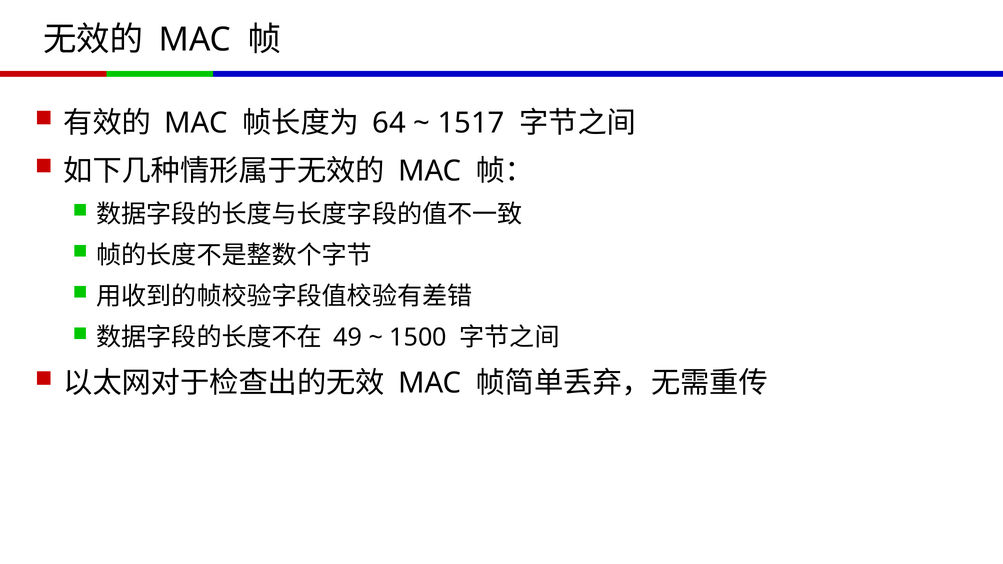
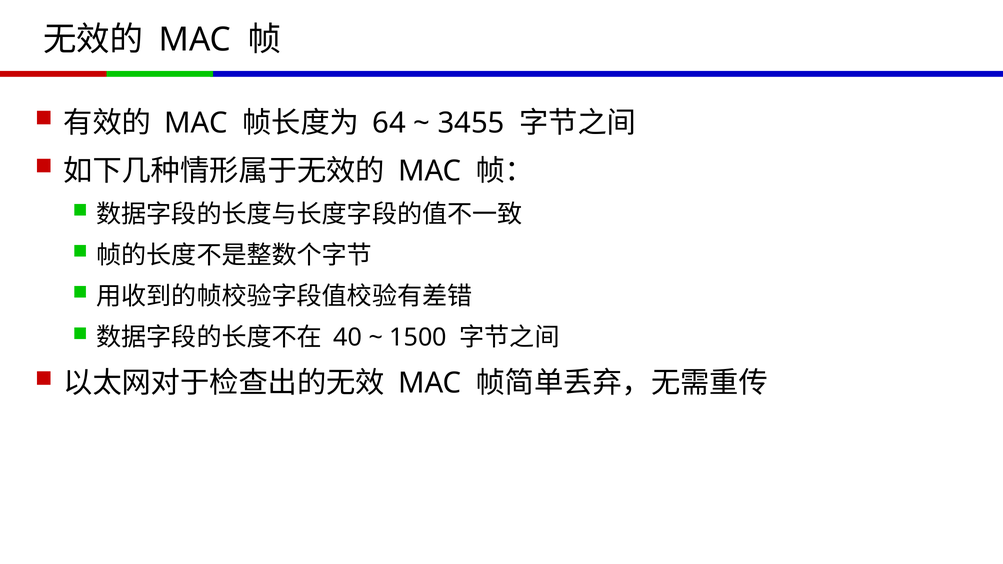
1517: 1517 -> 3455
49: 49 -> 40
